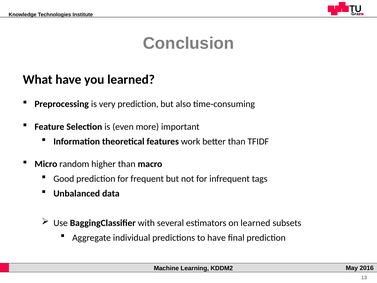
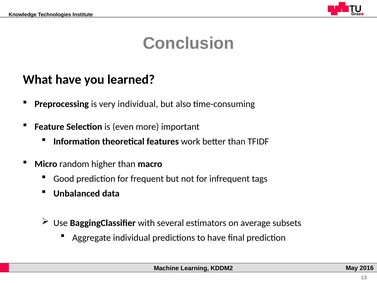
very prediction: prediction -> individual
on learned: learned -> average
